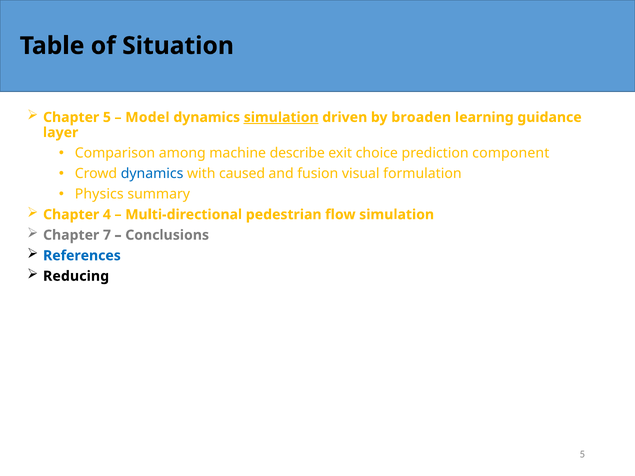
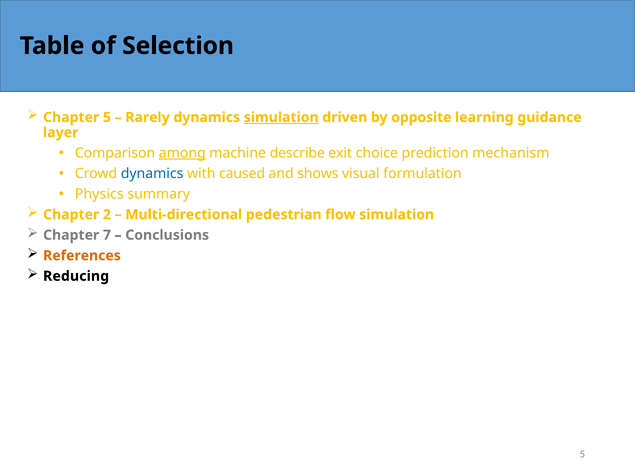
Situation: Situation -> Selection
Model: Model -> Rarely
broaden: broaden -> opposite
among underline: none -> present
component: component -> mechanism
fusion: fusion -> shows
4: 4 -> 2
References colour: blue -> orange
